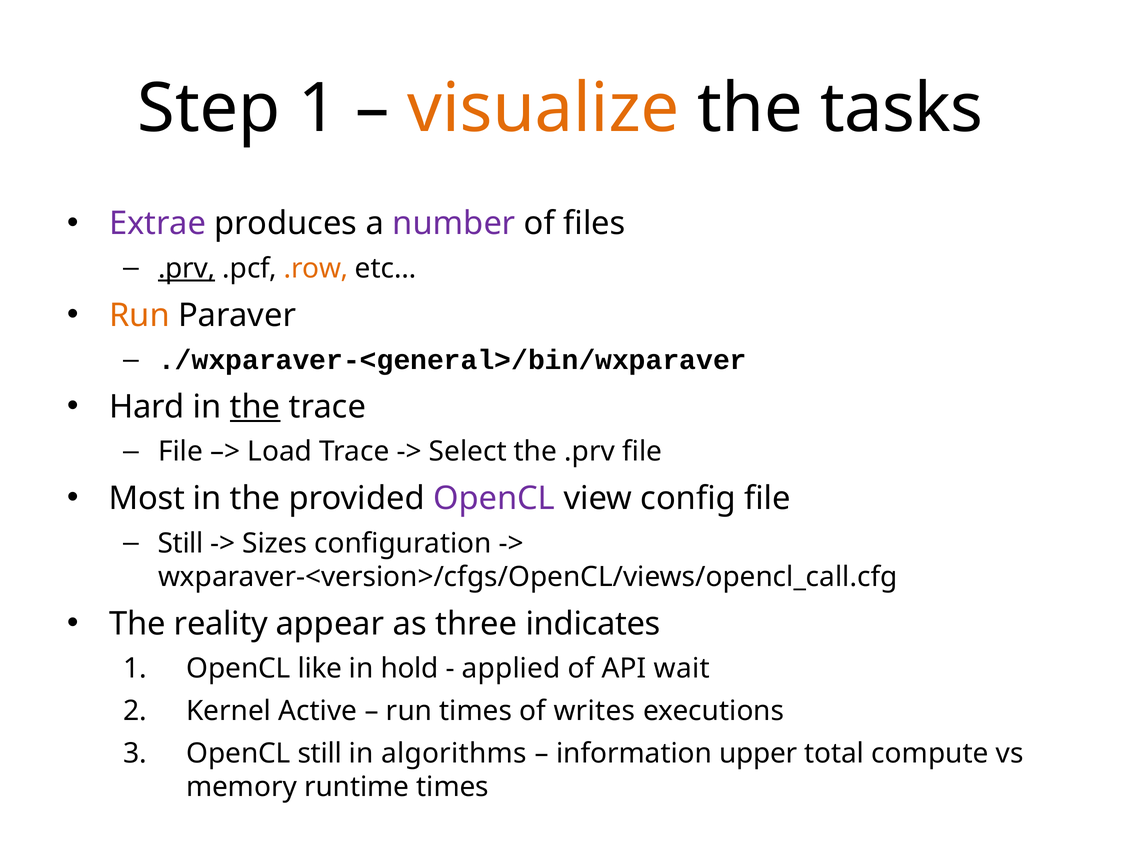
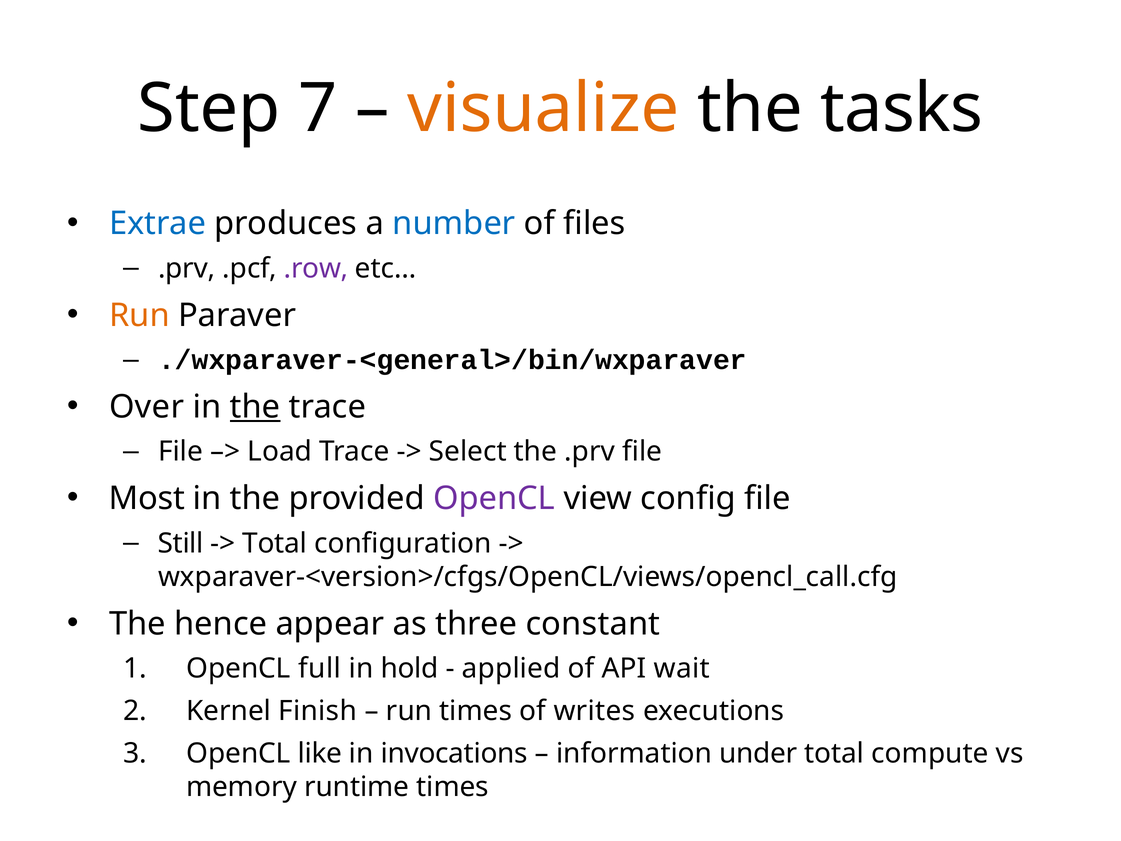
Step 1: 1 -> 7
Extrae colour: purple -> blue
number colour: purple -> blue
.prv at (187, 268) underline: present -> none
.row colour: orange -> purple
Hard: Hard -> Over
Sizes at (275, 543): Sizes -> Total
reality: reality -> hence
indicates: indicates -> constant
like: like -> full
Active: Active -> Finish
OpenCL still: still -> like
algorithms: algorithms -> invocations
upper: upper -> under
